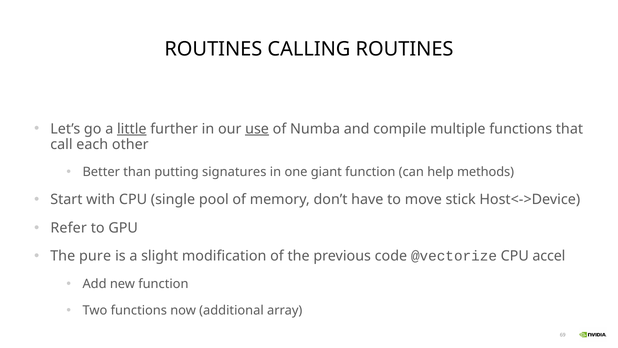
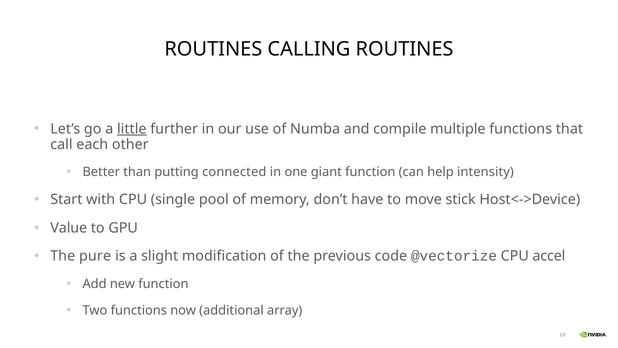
use underline: present -> none
signatures: signatures -> connected
methods: methods -> intensity
Refer: Refer -> Value
